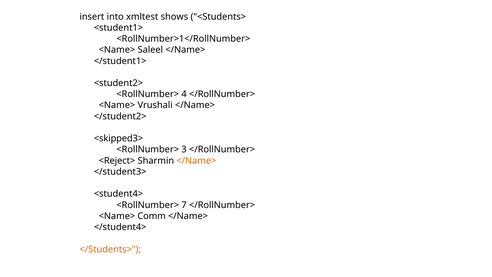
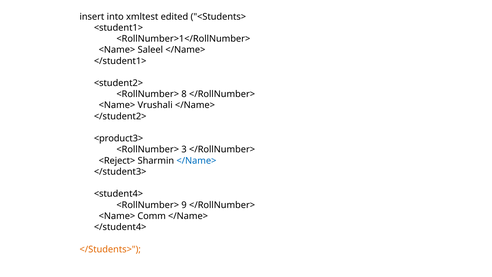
shows: shows -> edited
4: 4 -> 8
<skipped3>: <skipped3> -> <product3>
</Name> at (196, 161) colour: orange -> blue
7: 7 -> 9
